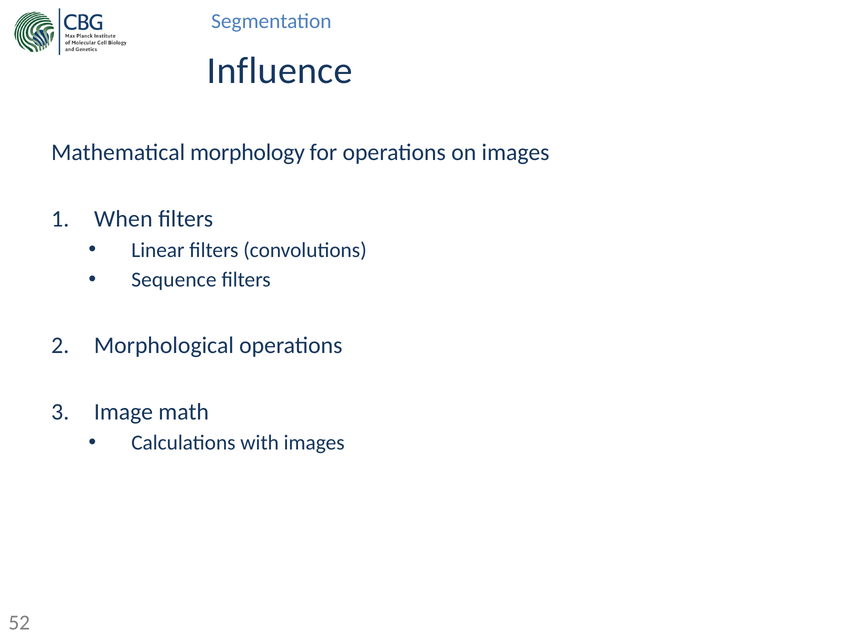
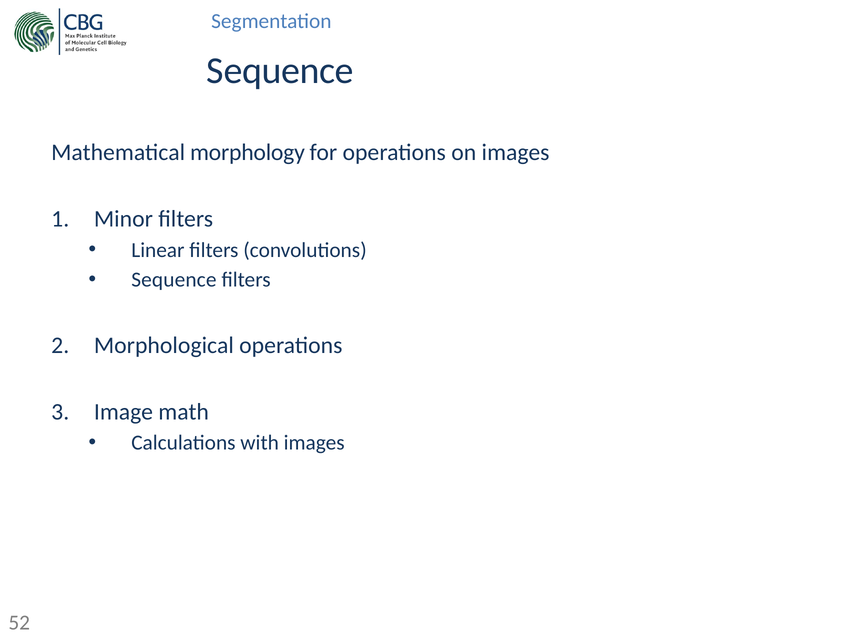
Influence at (280, 70): Influence -> Sequence
When: When -> Minor
